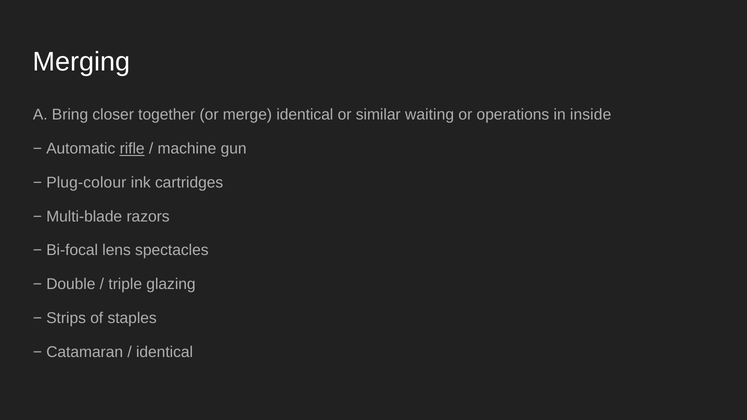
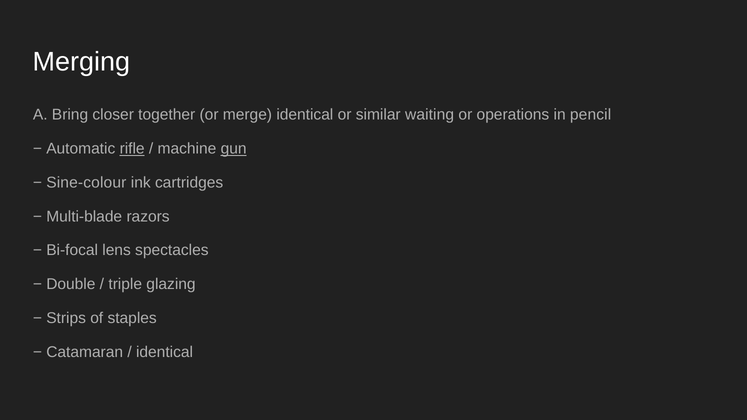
inside: inside -> pencil
gun underline: none -> present
Plug-colour: Plug-colour -> Sine-colour
